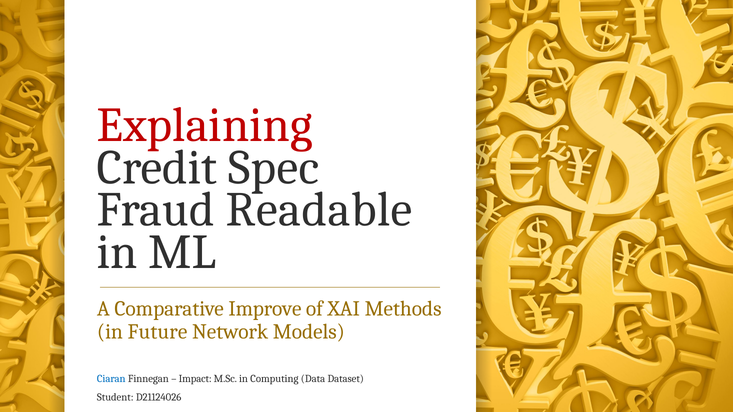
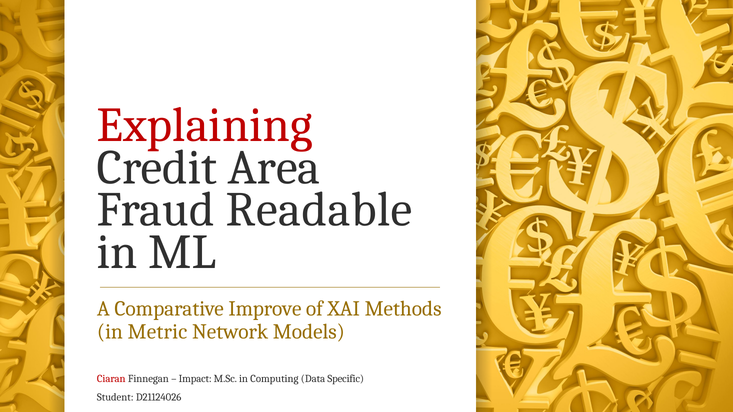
Spec: Spec -> Area
Future: Future -> Metric
Ciaran colour: blue -> red
Dataset: Dataset -> Specific
